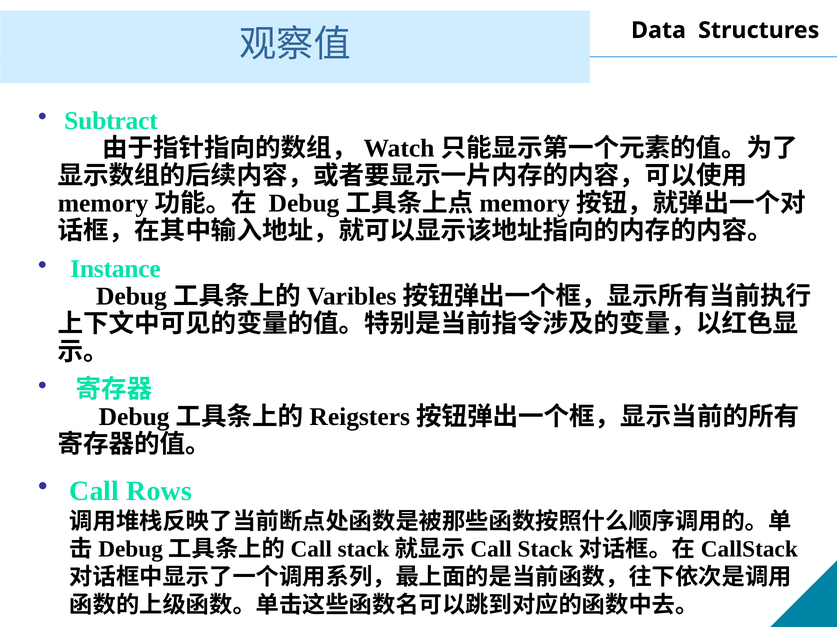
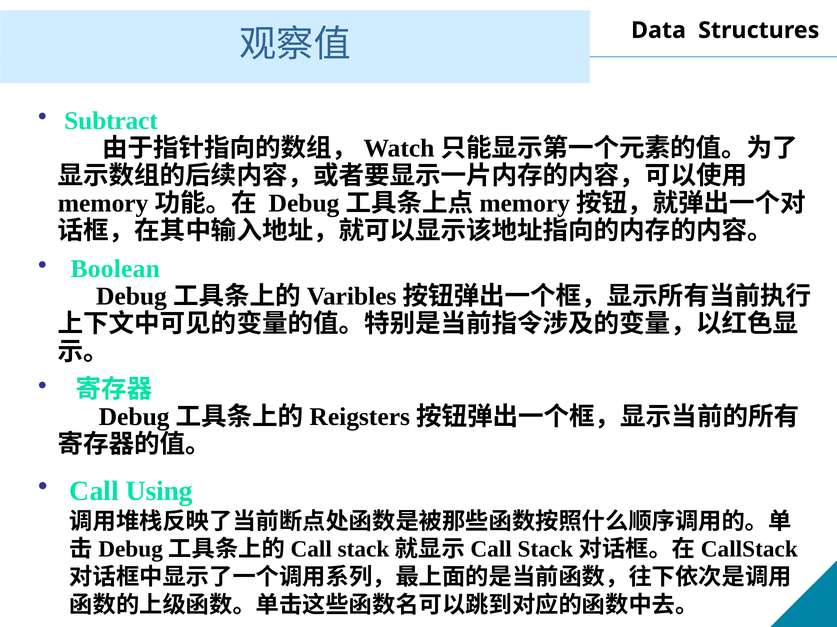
Instance: Instance -> Boolean
Rows: Rows -> Using
